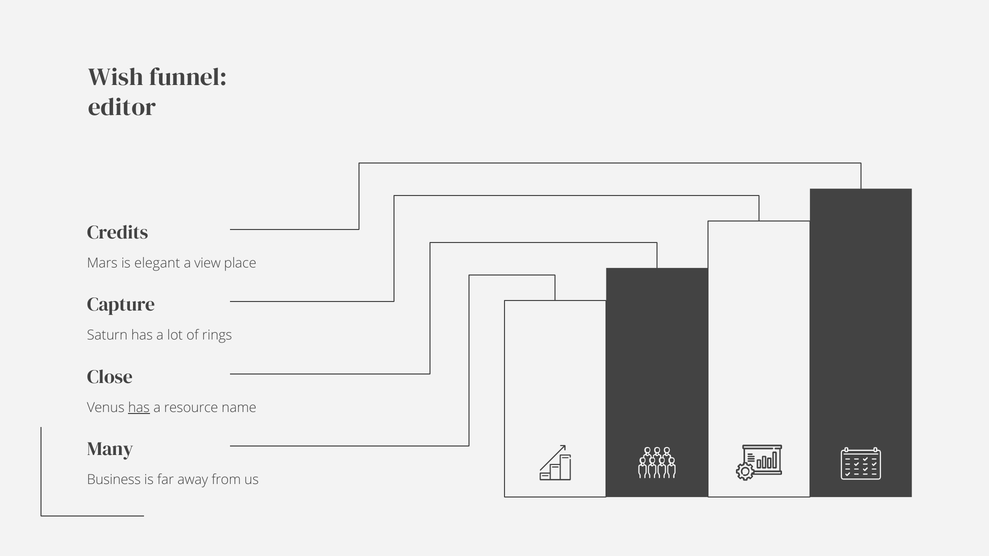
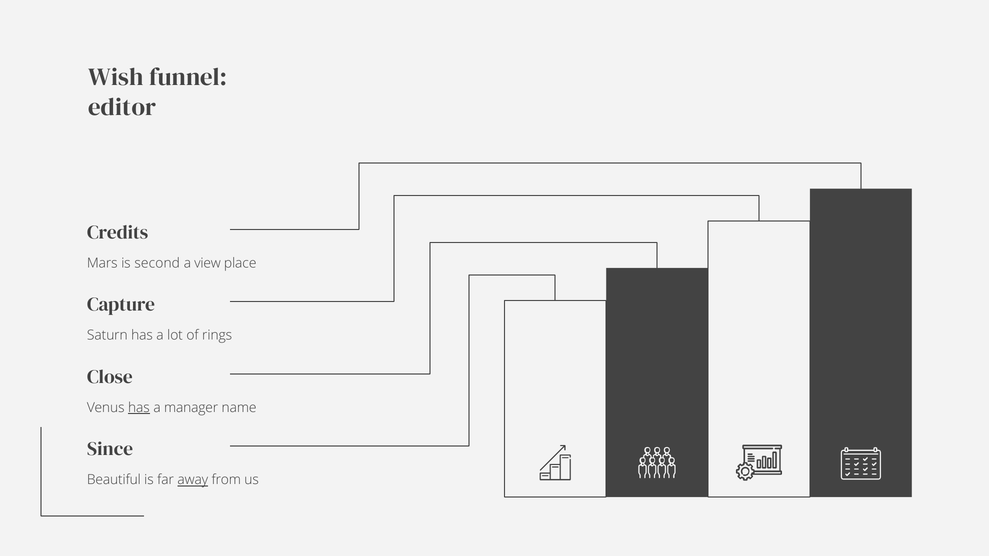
elegant: elegant -> second
resource: resource -> manager
Many: Many -> Since
Business: Business -> Beautiful
away underline: none -> present
